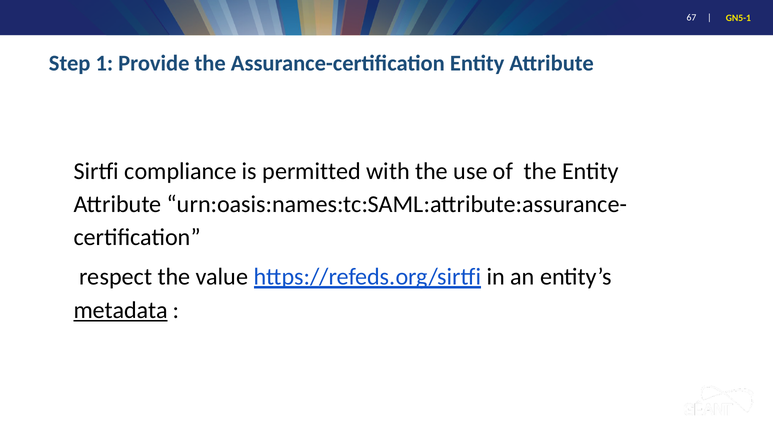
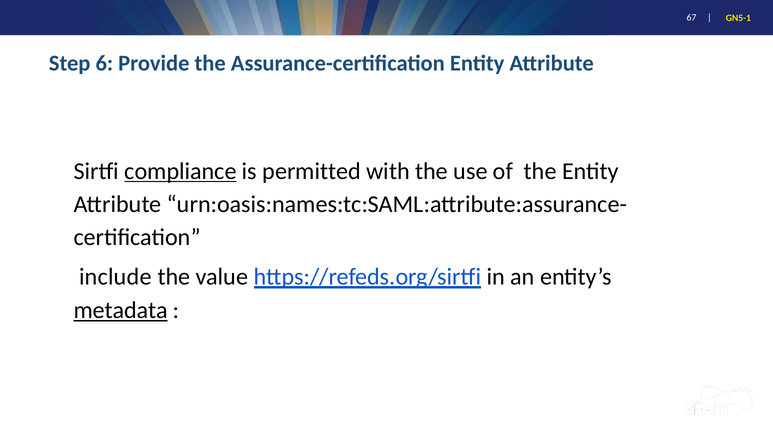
1: 1 -> 6
compliance underline: none -> present
respect: respect -> include
